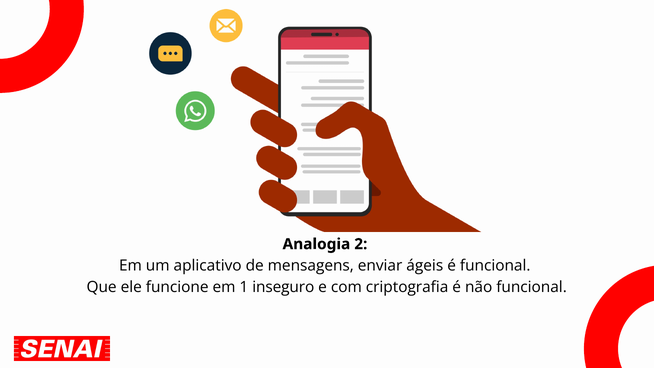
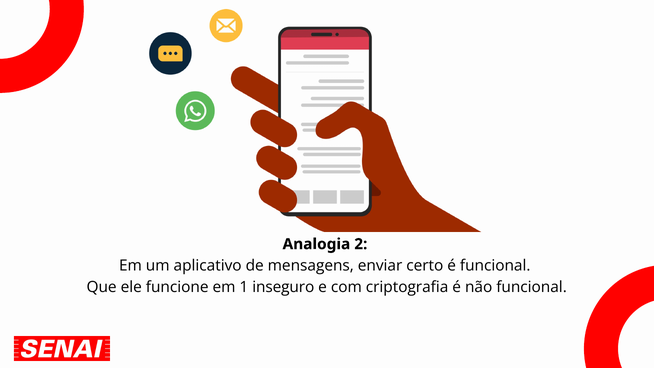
ágeis: ágeis -> certo
